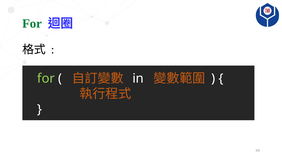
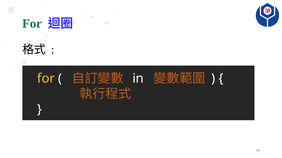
for at (46, 79) colour: light green -> yellow
